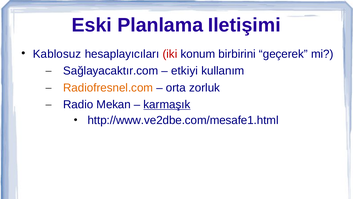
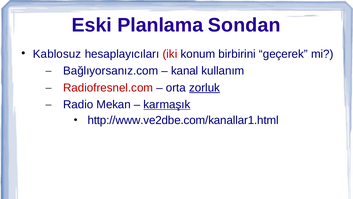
Iletişimi: Iletişimi -> Sondan
Sağlayacaktır.com: Sağlayacaktır.com -> Bağlıyorsanız.com
etkiyi: etkiyi -> kanal
Radiofresnel.com colour: orange -> red
zorluk underline: none -> present
http://www.ve2dbe.com/mesafe1.html: http://www.ve2dbe.com/mesafe1.html -> http://www.ve2dbe.com/kanallar1.html
